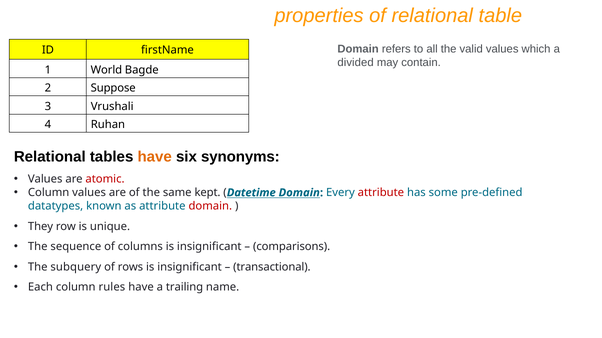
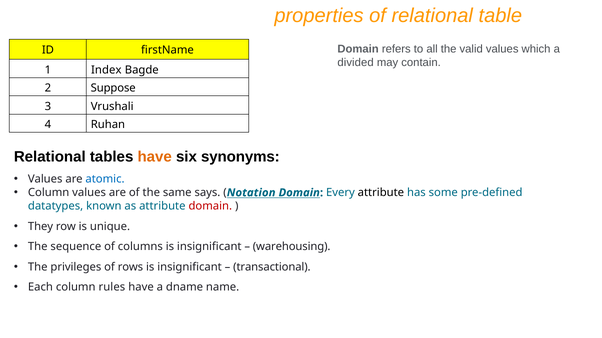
World: World -> Index
atomic colour: red -> blue
kept: kept -> says
Datetime: Datetime -> Notation
attribute at (381, 193) colour: red -> black
comparisons: comparisons -> warehousing
subquery: subquery -> privileges
trailing: trailing -> dname
